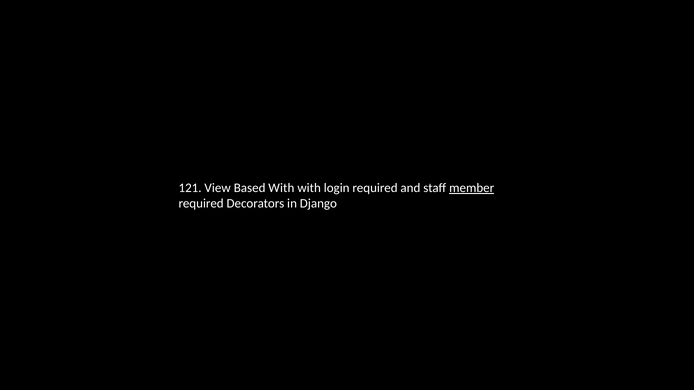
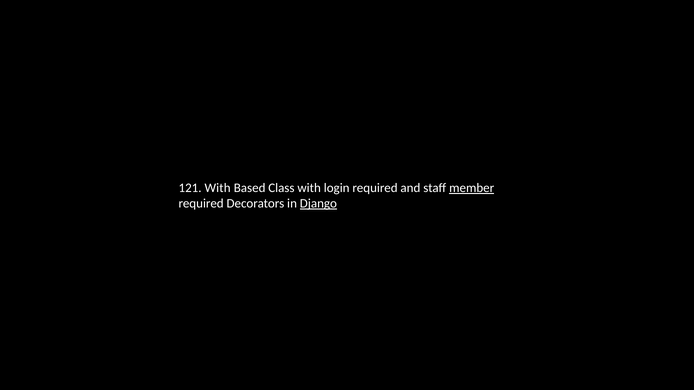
121 View: View -> With
Based With: With -> Class
Django underline: none -> present
